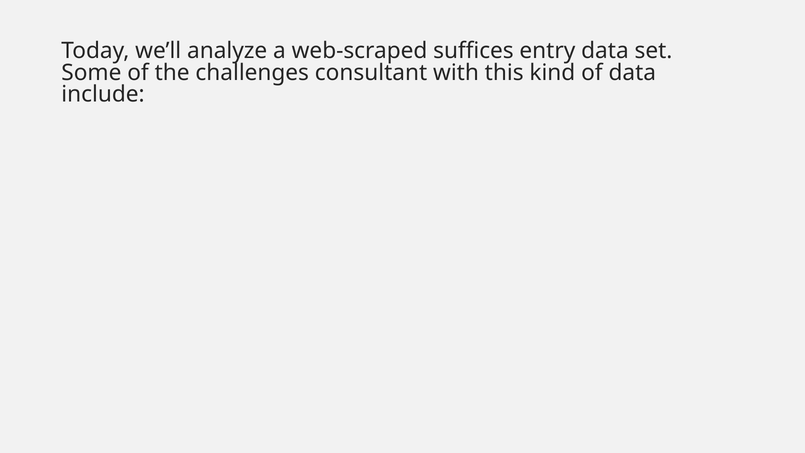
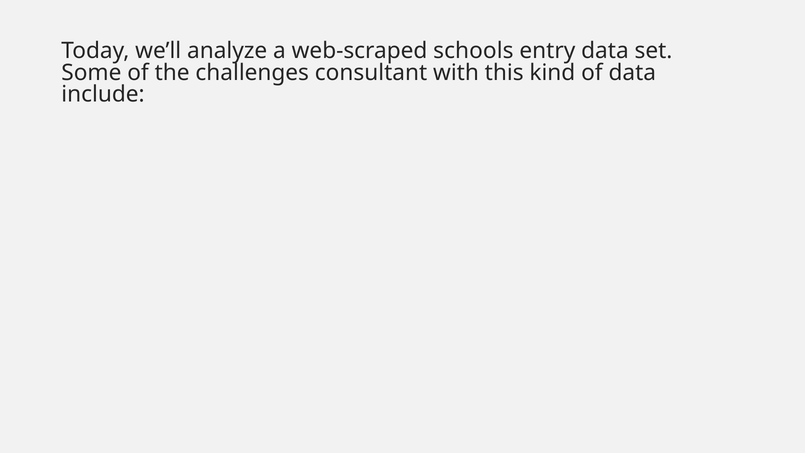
suffices: suffices -> schools
